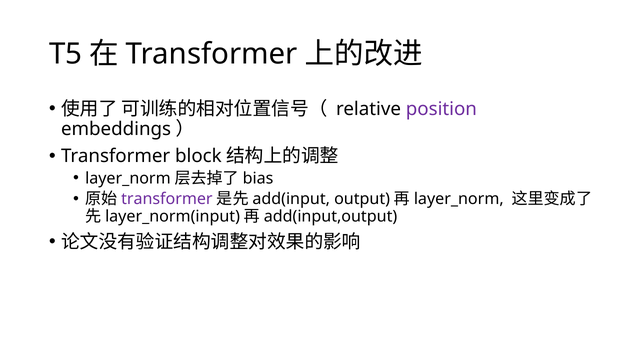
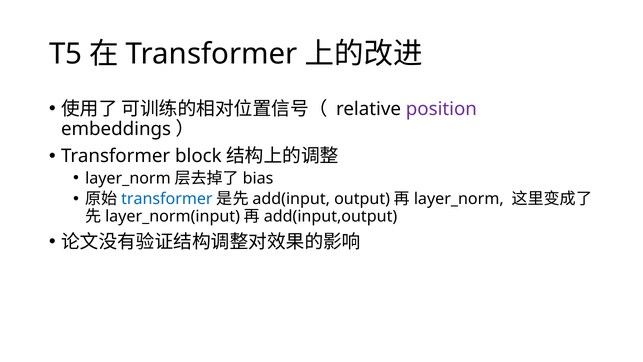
transformer at (167, 199) colour: purple -> blue
